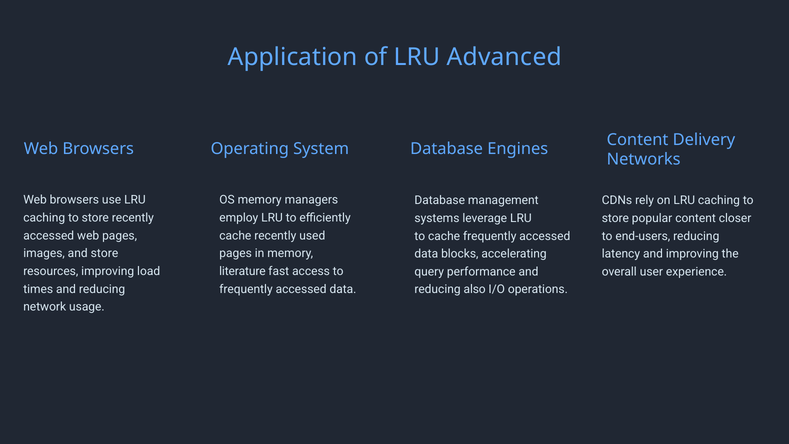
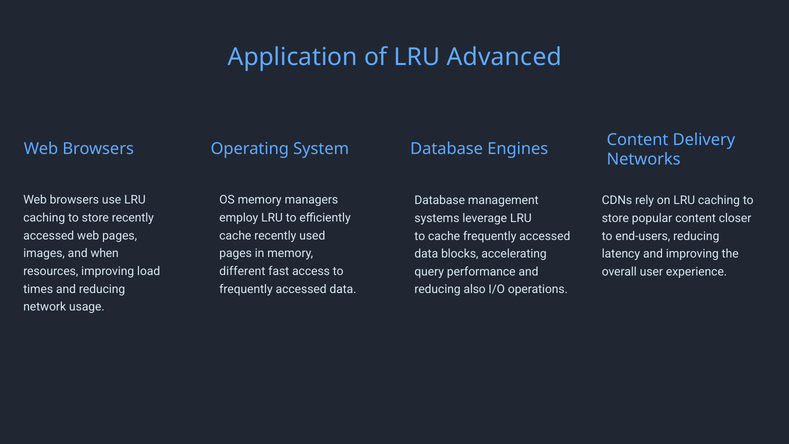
and store: store -> when
literature: literature -> different
